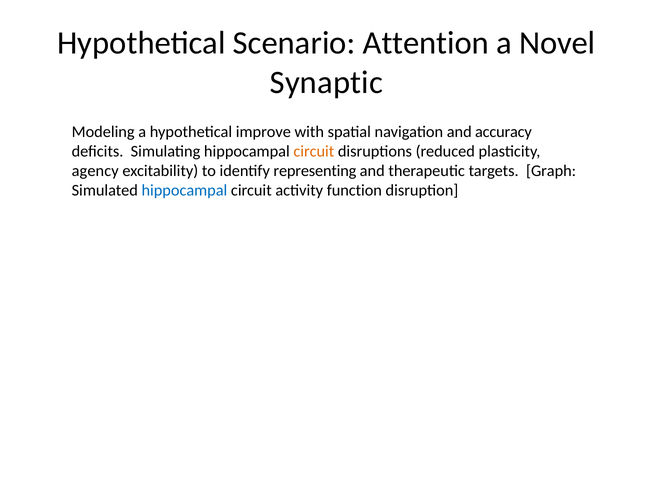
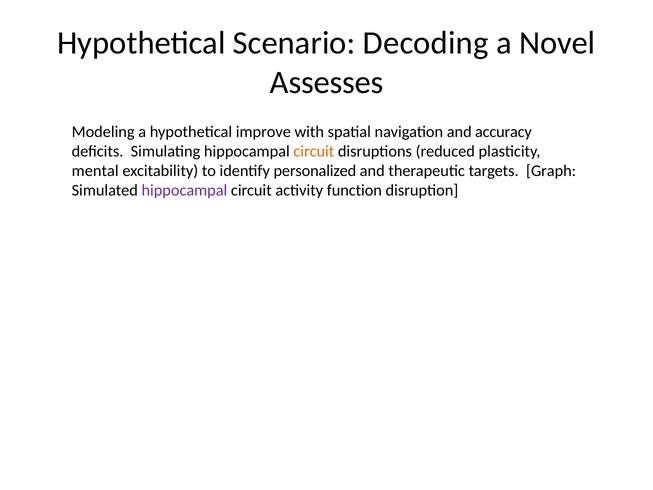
Attention: Attention -> Decoding
Synaptic: Synaptic -> Assesses
agency: agency -> mental
representing: representing -> personalized
hippocampal at (184, 190) colour: blue -> purple
